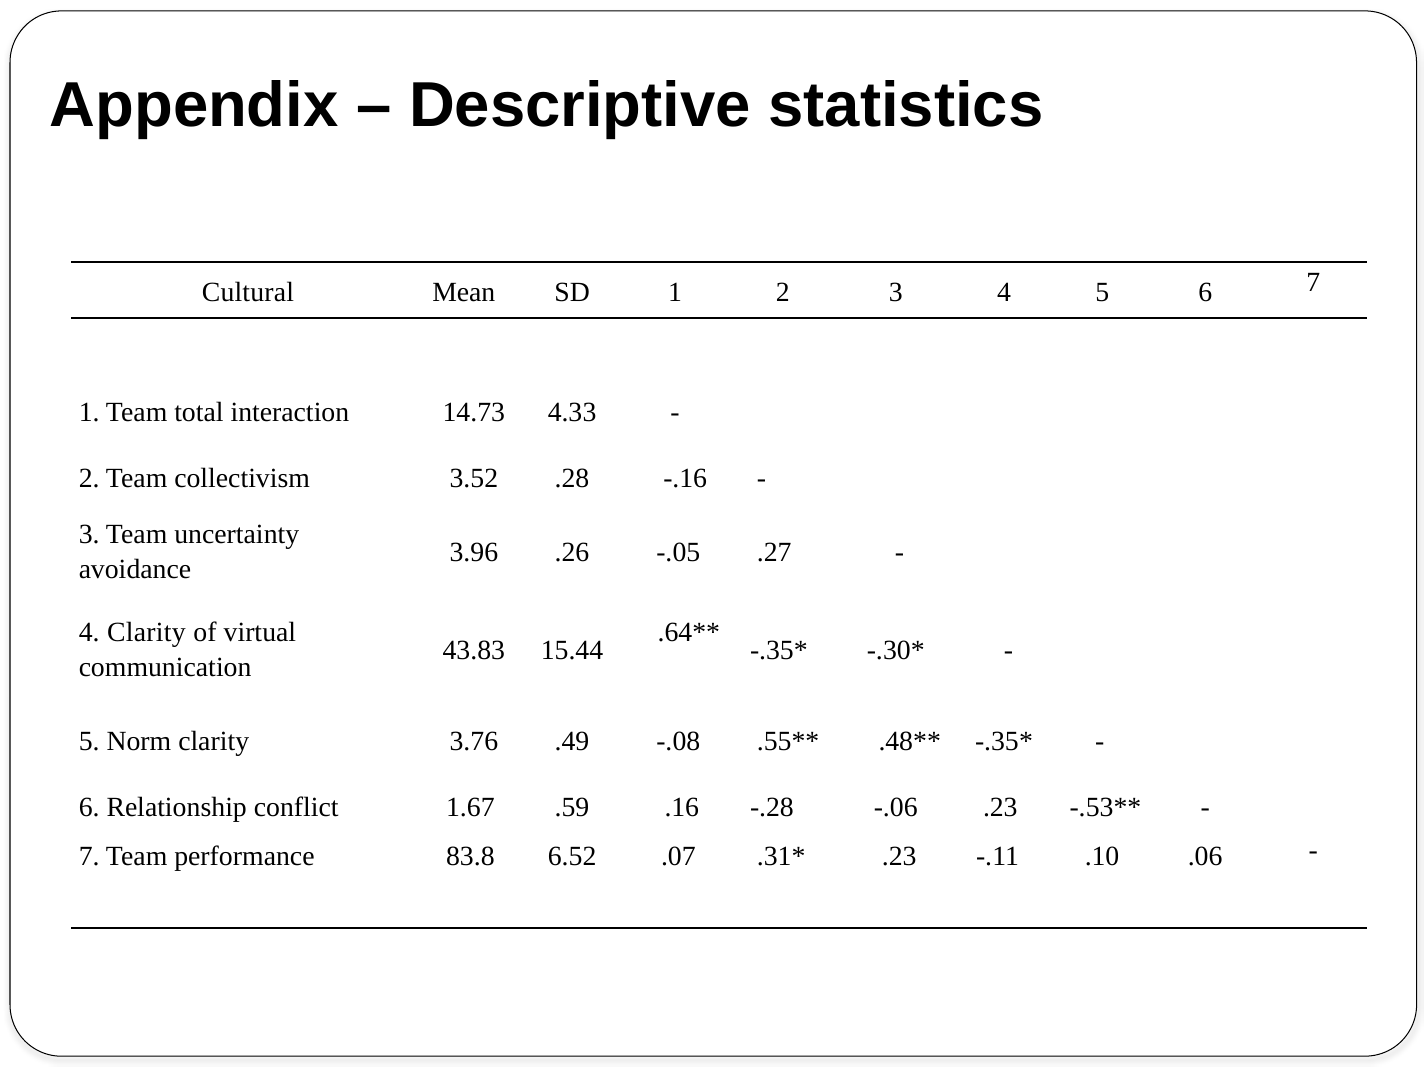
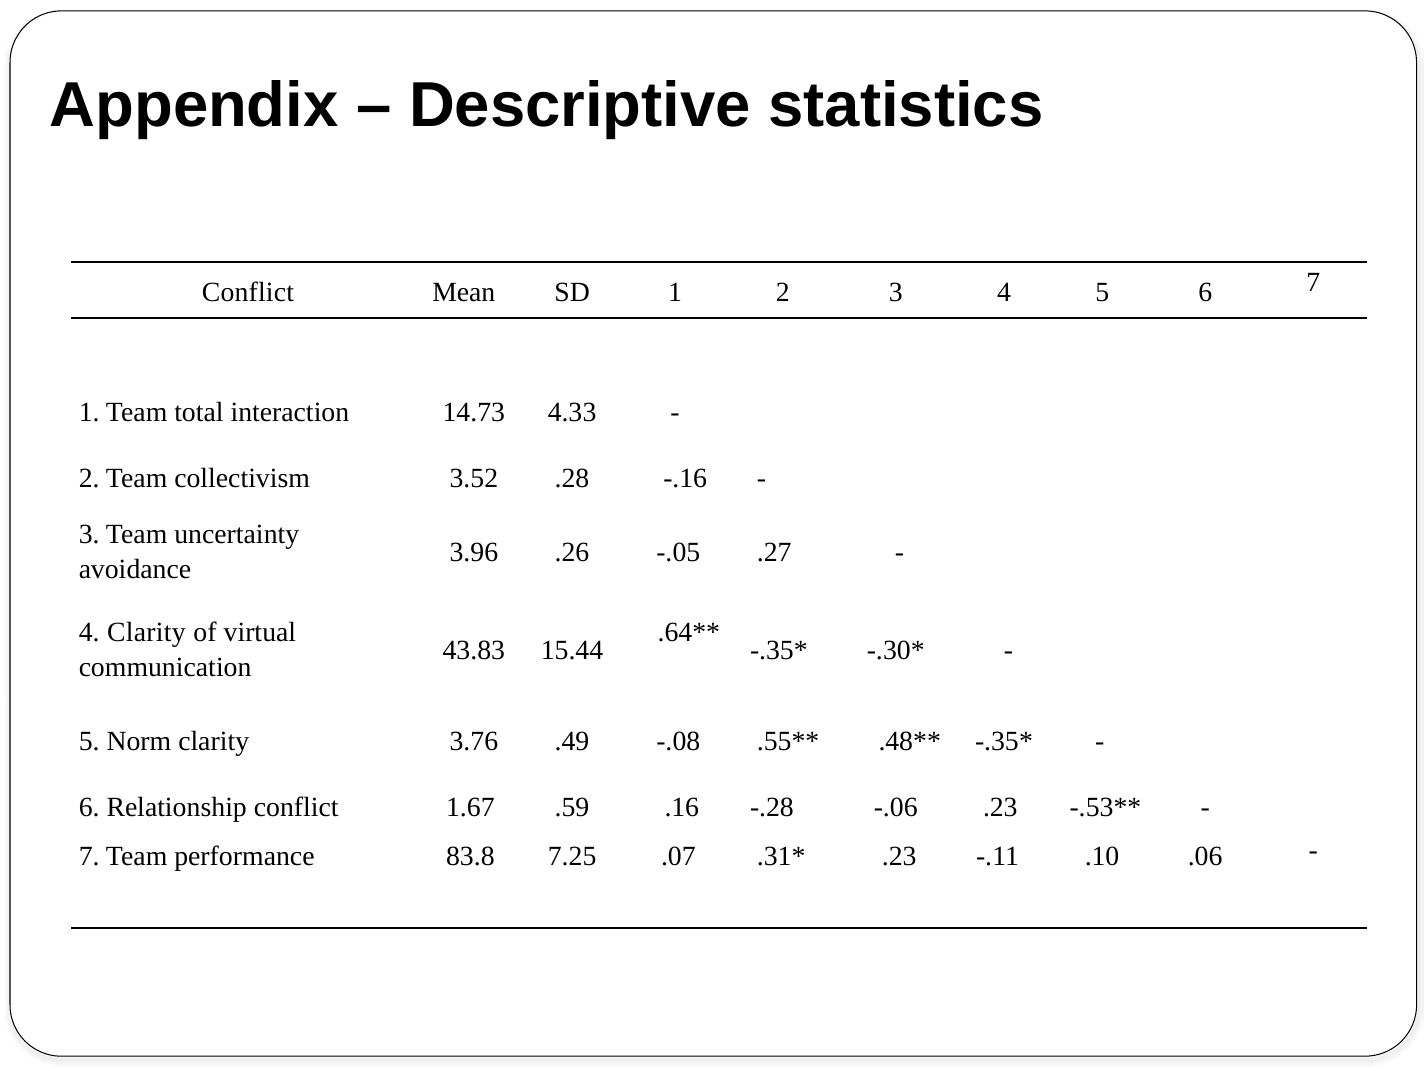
Cultural at (248, 292): Cultural -> Conflict
6.52: 6.52 -> 7.25
